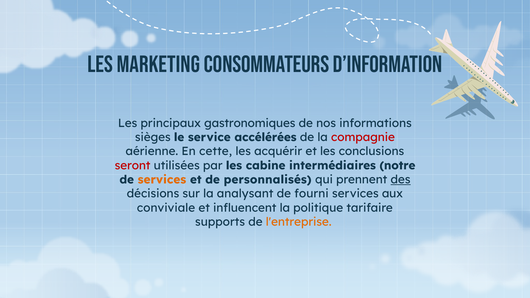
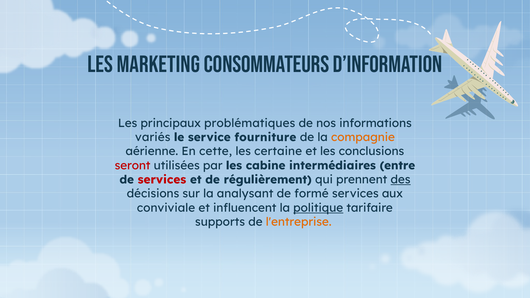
gastronomiques: gastronomiques -> problématiques
sièges: sièges -> variés
accélérées: accélérées -> fourniture
compagnie colour: red -> orange
acquérir: acquérir -> certaine
notre: notre -> entre
services at (162, 180) colour: orange -> red
personnalisés: personnalisés -> régulièrement
fourni: fourni -> formé
politique underline: none -> present
